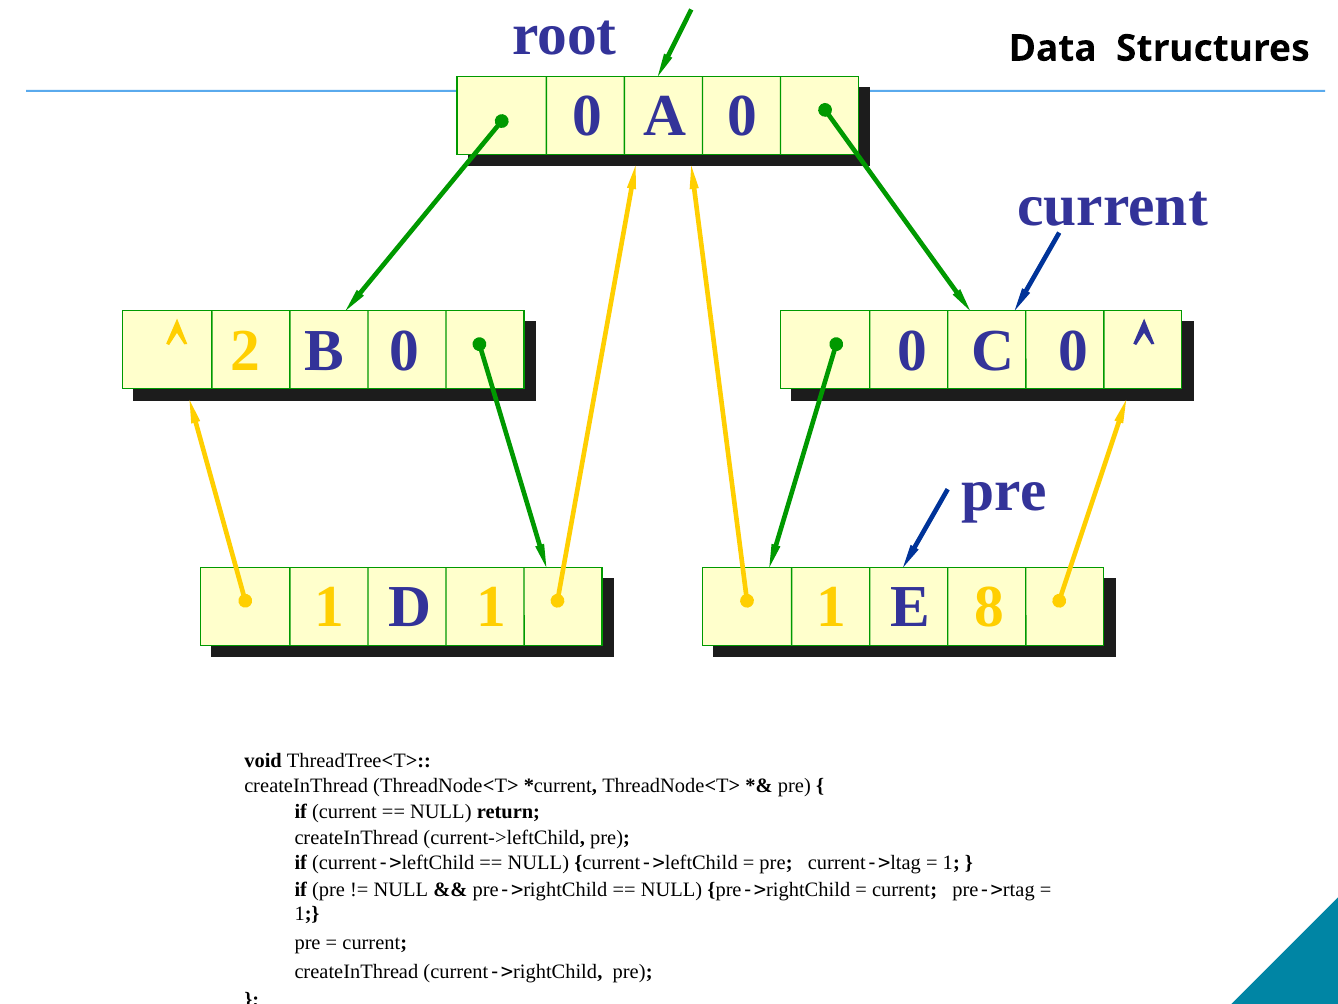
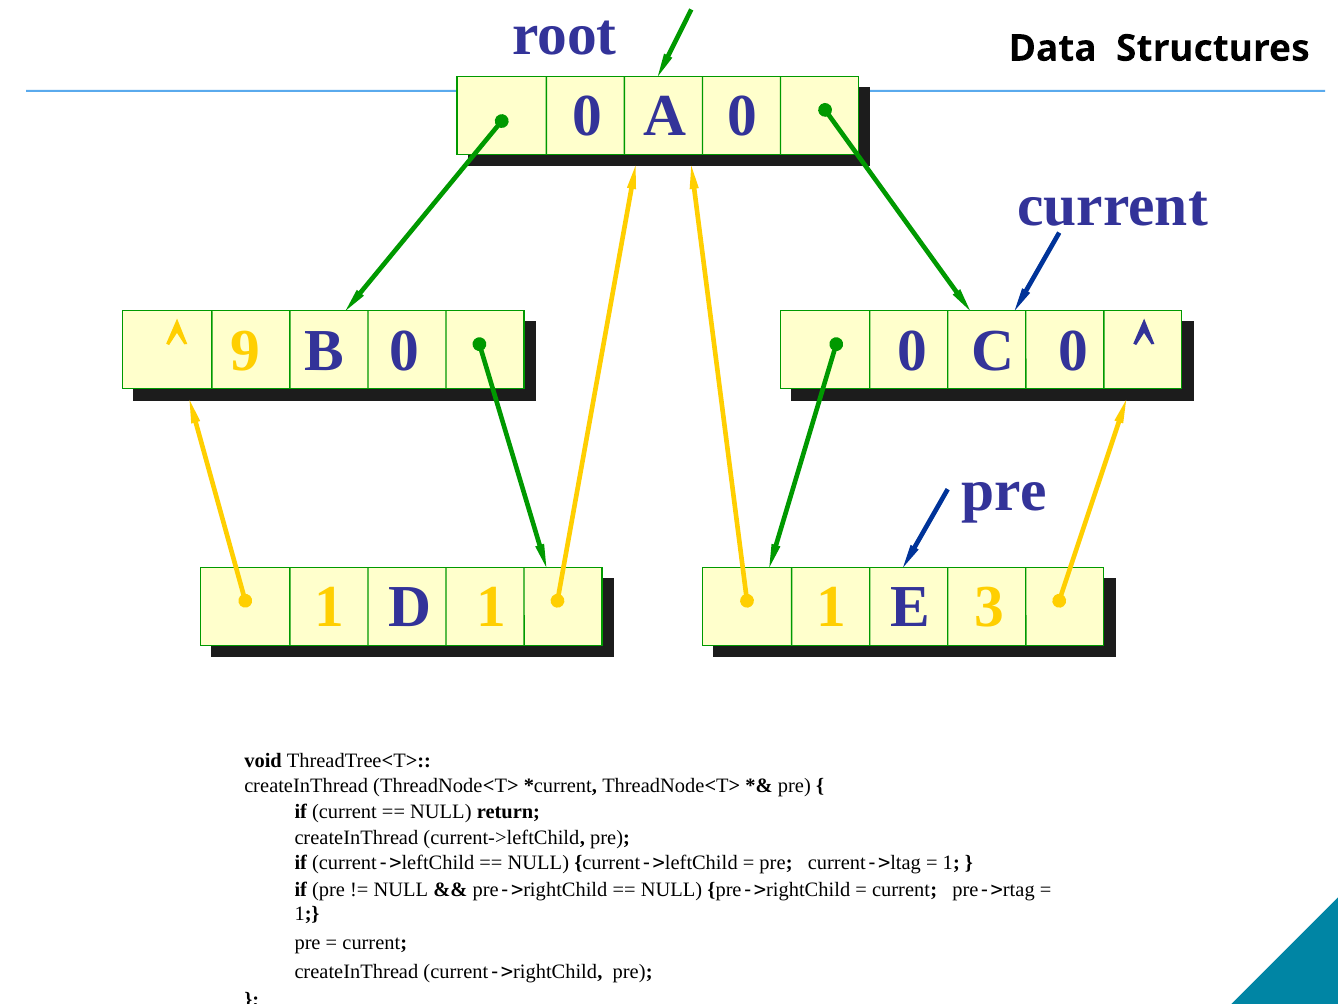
2: 2 -> 9
8: 8 -> 3
